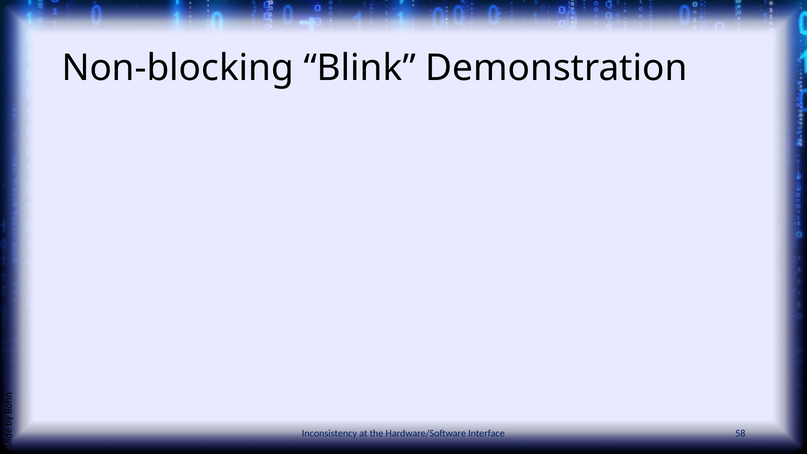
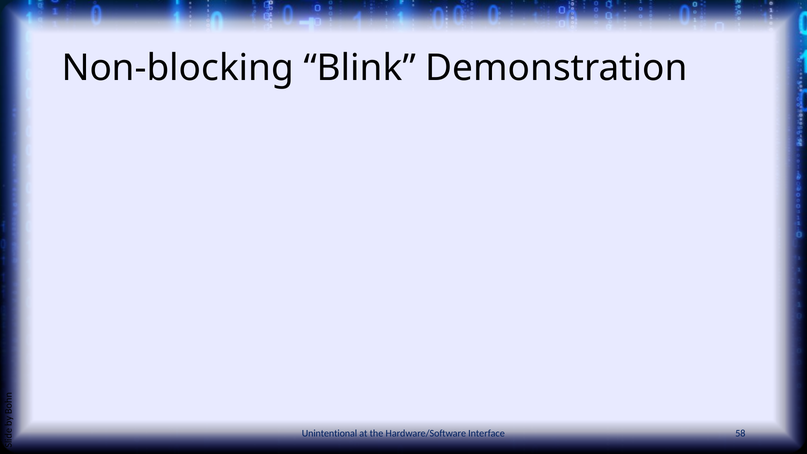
Inconsistency: Inconsistency -> Unintentional
